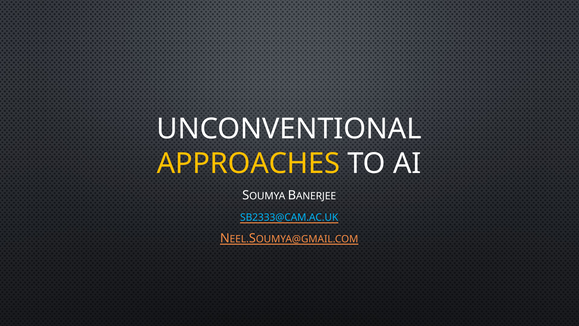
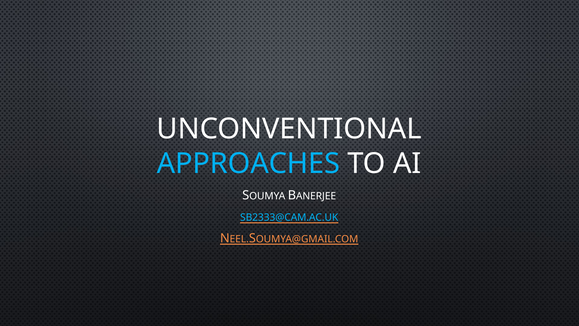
APPROACHES colour: yellow -> light blue
